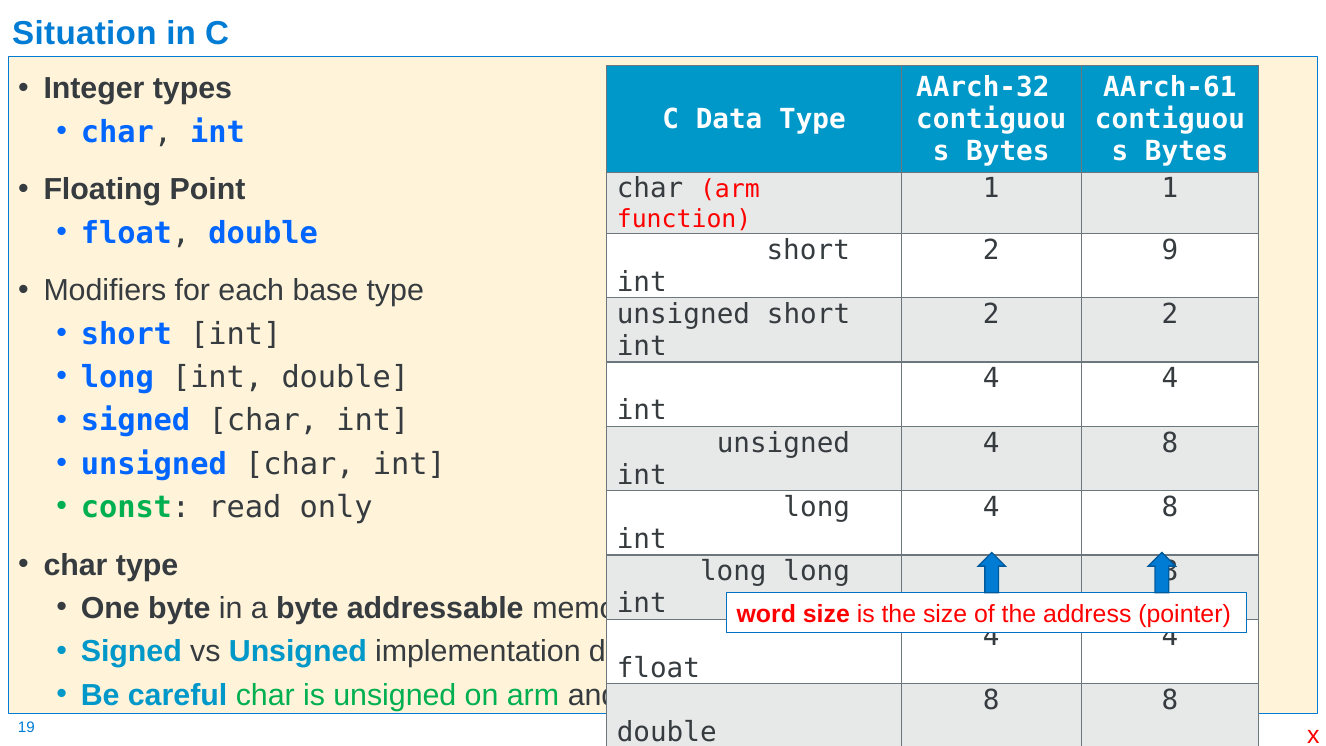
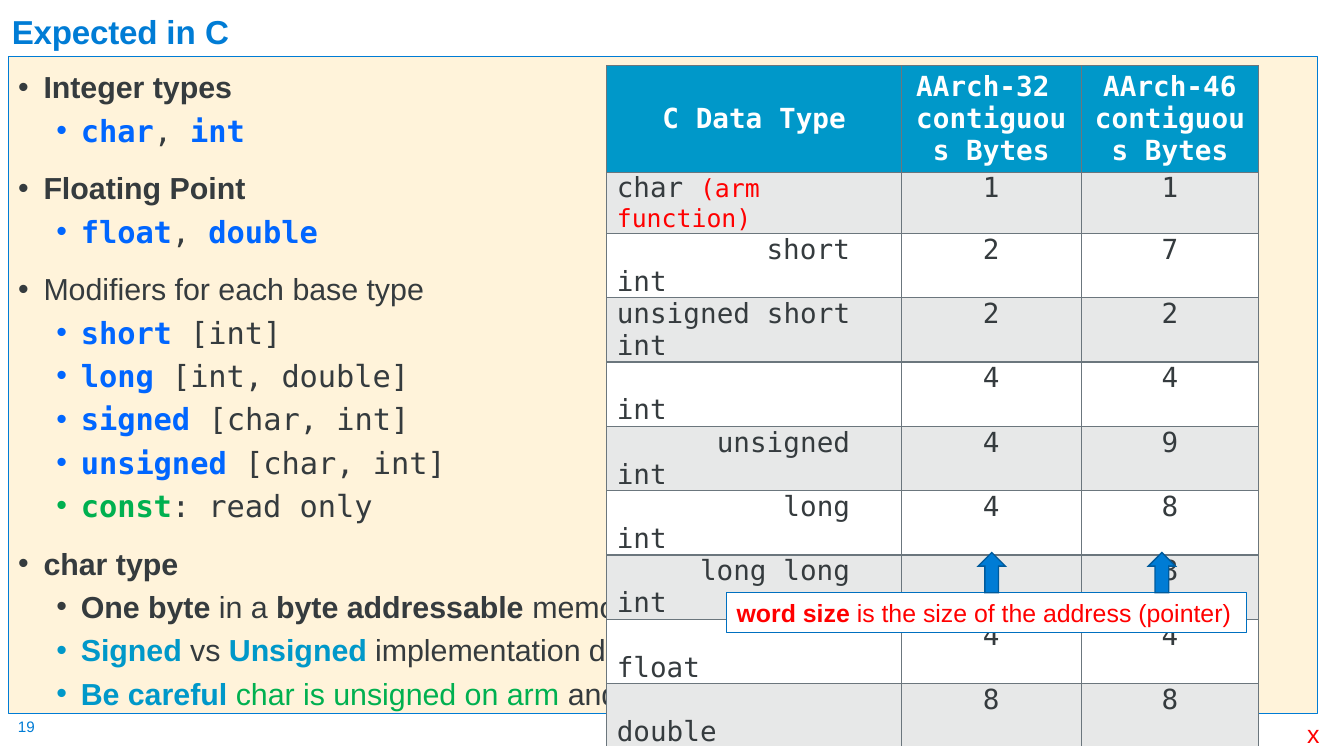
Situation: Situation -> Expected
AArch-61: AArch-61 -> AArch-46
9: 9 -> 7
8 at (1170, 443): 8 -> 9
